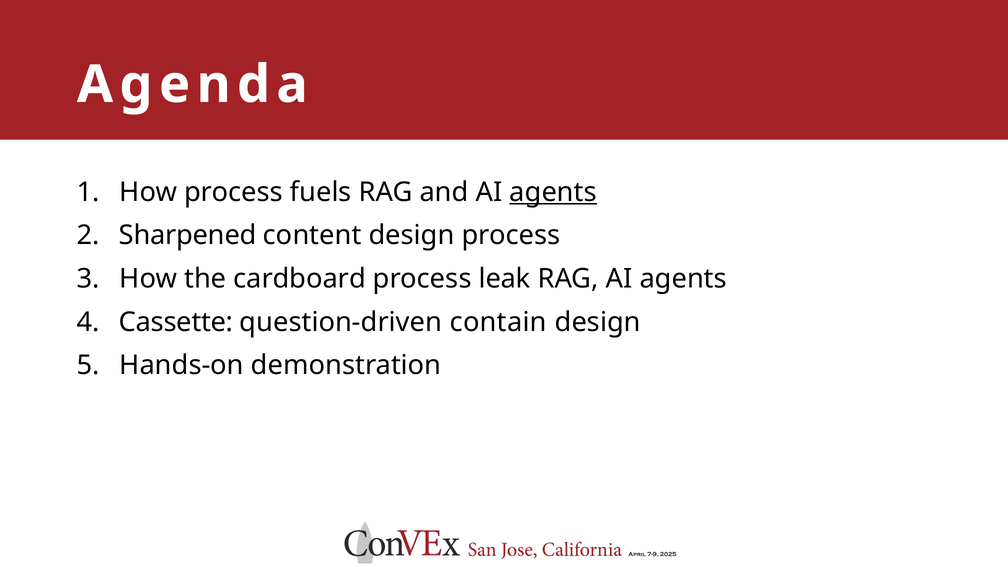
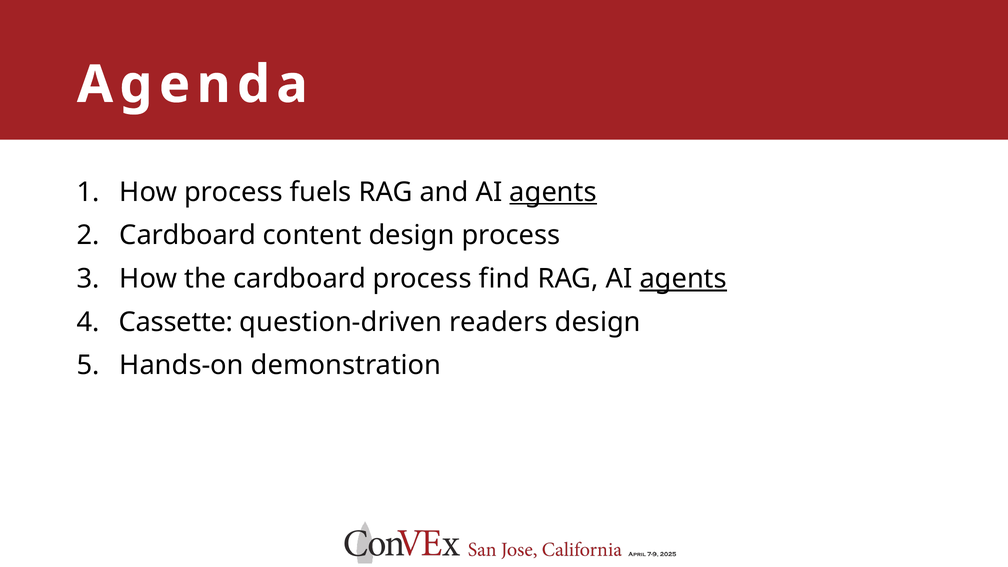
Sharpened at (188, 235): Sharpened -> Cardboard
leak: leak -> find
agents at (683, 279) underline: none -> present
contain: contain -> readers
